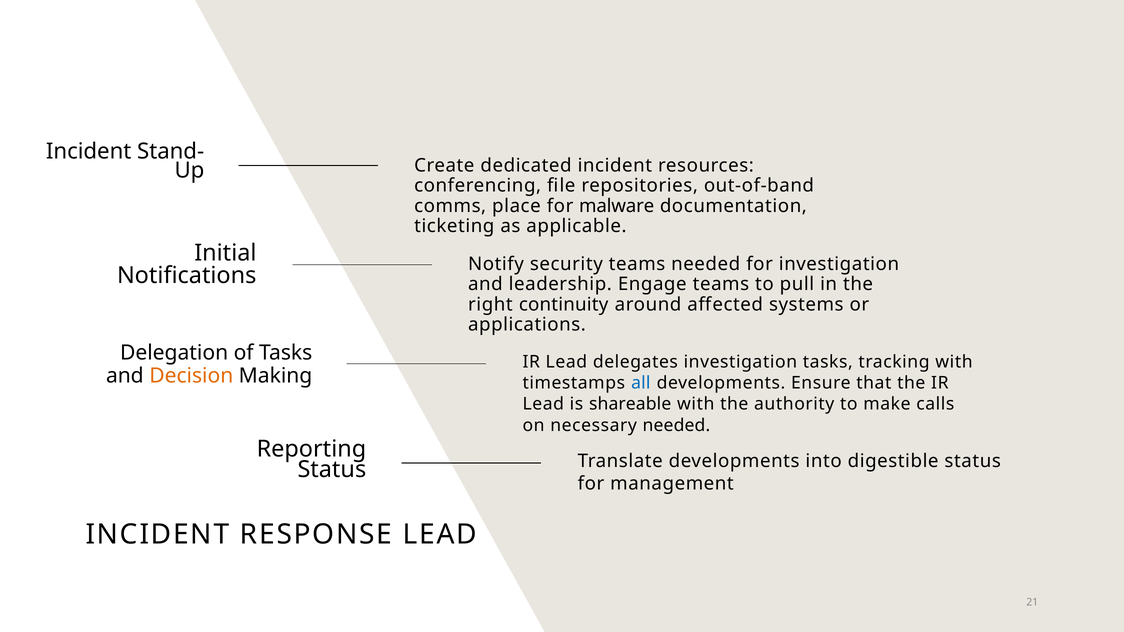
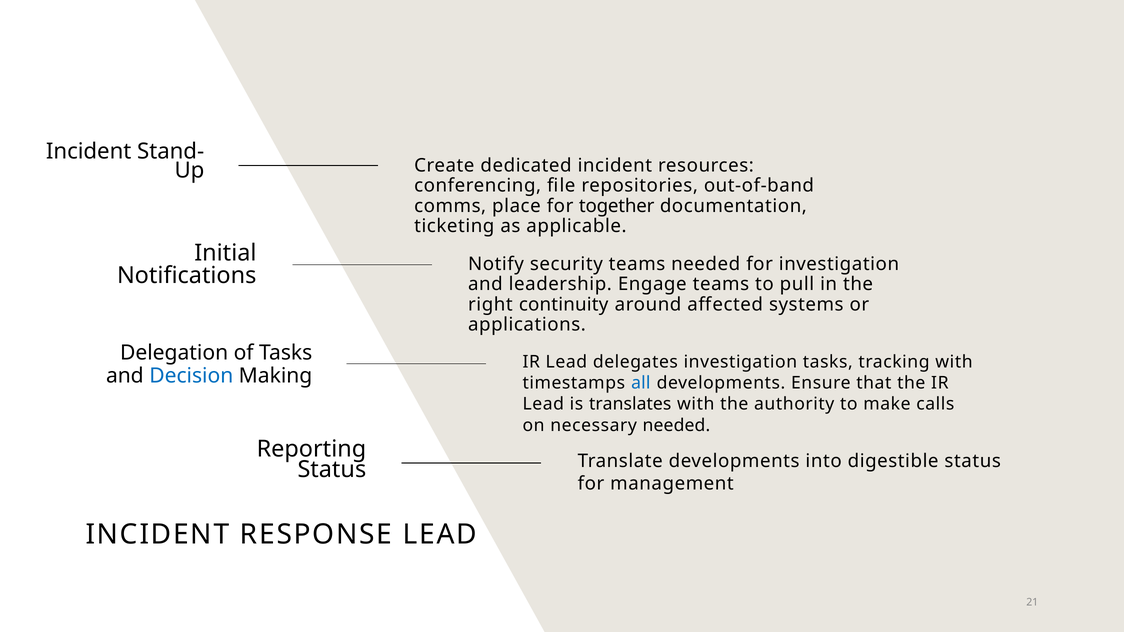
malware: malware -> together
Decision colour: orange -> blue
shareable: shareable -> translates
